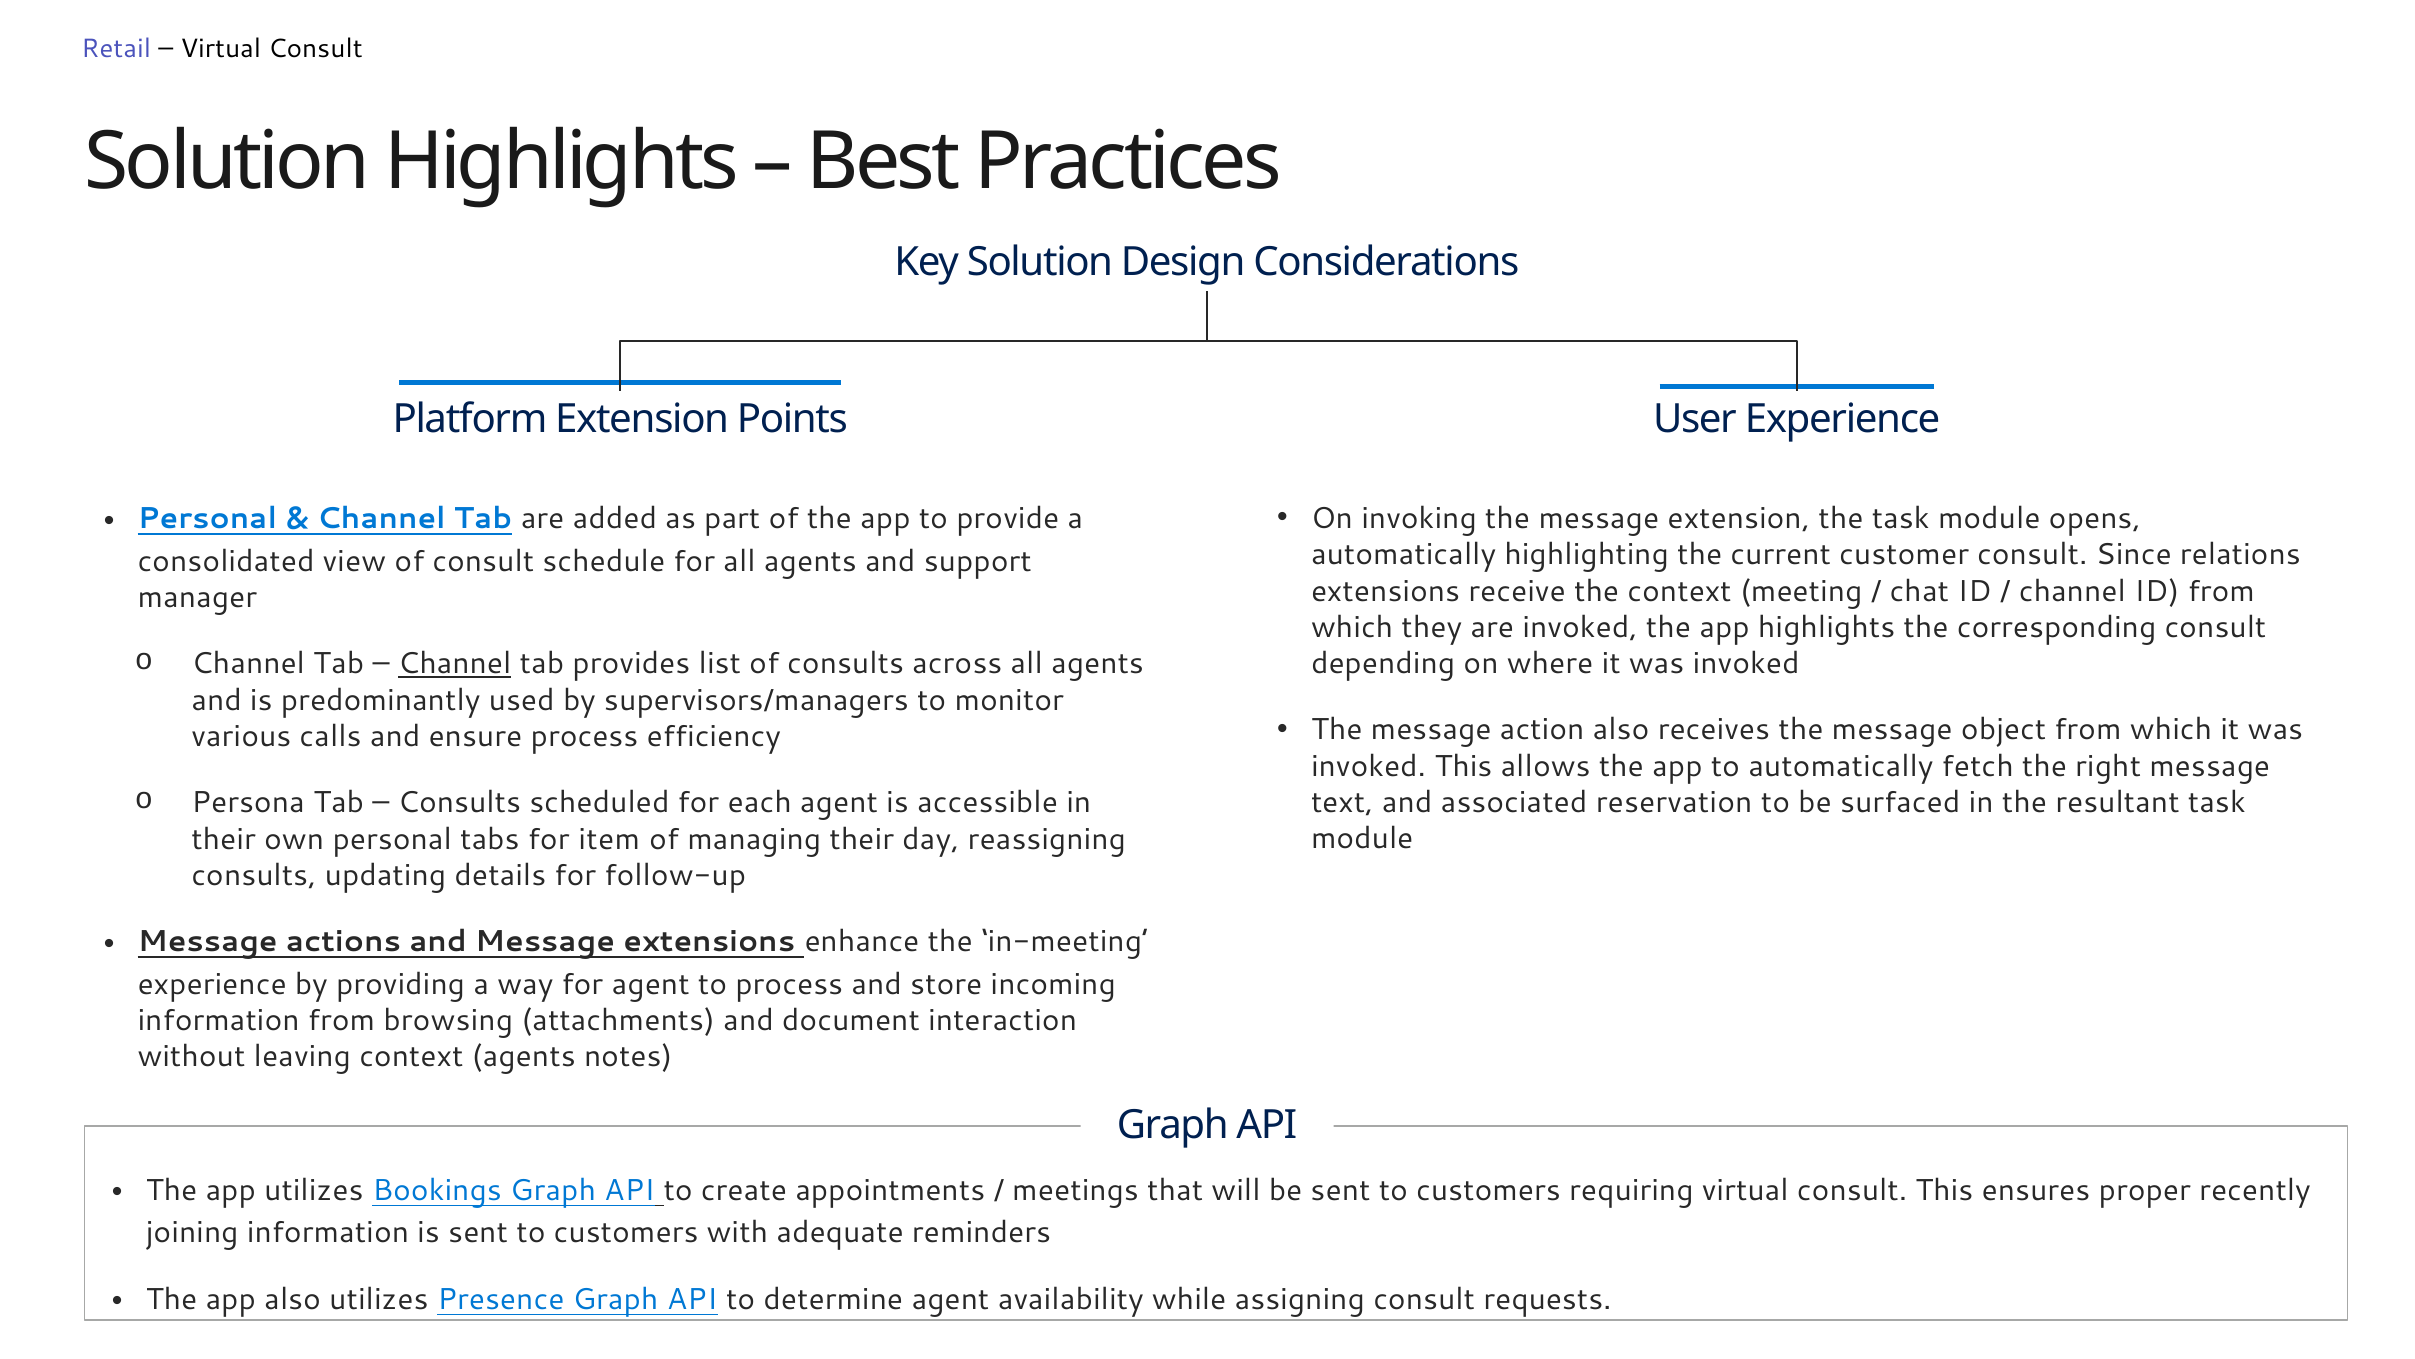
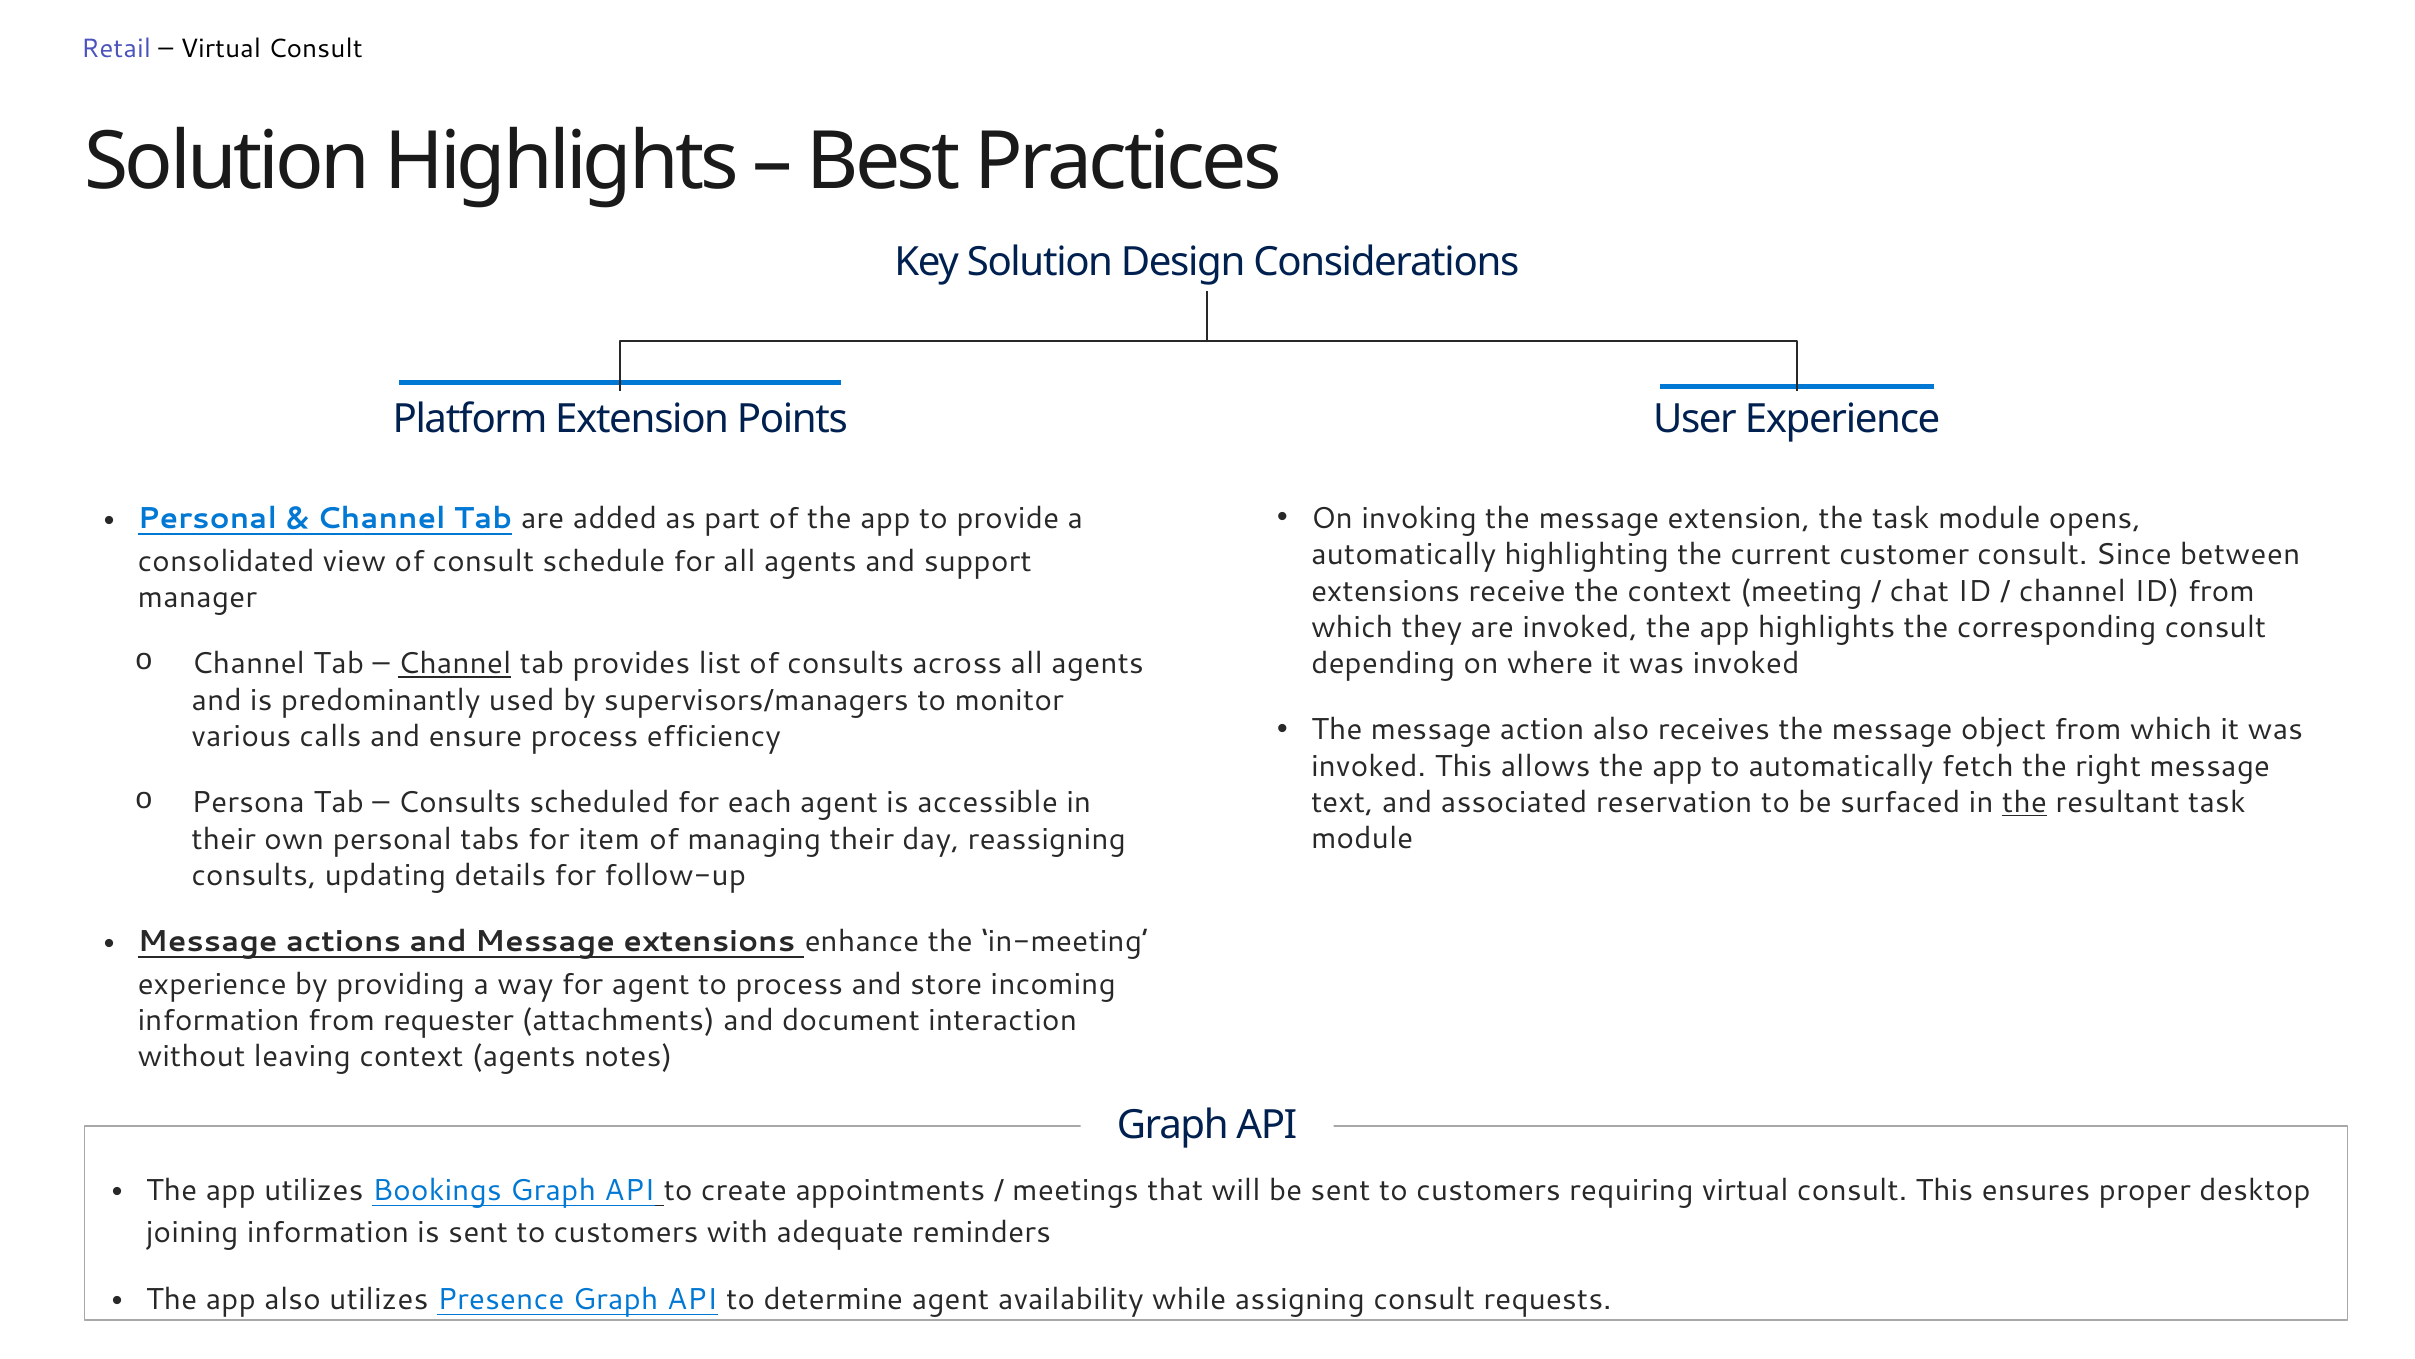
relations: relations -> between
the at (2025, 802) underline: none -> present
browsing: browsing -> requester
recently: recently -> desktop
